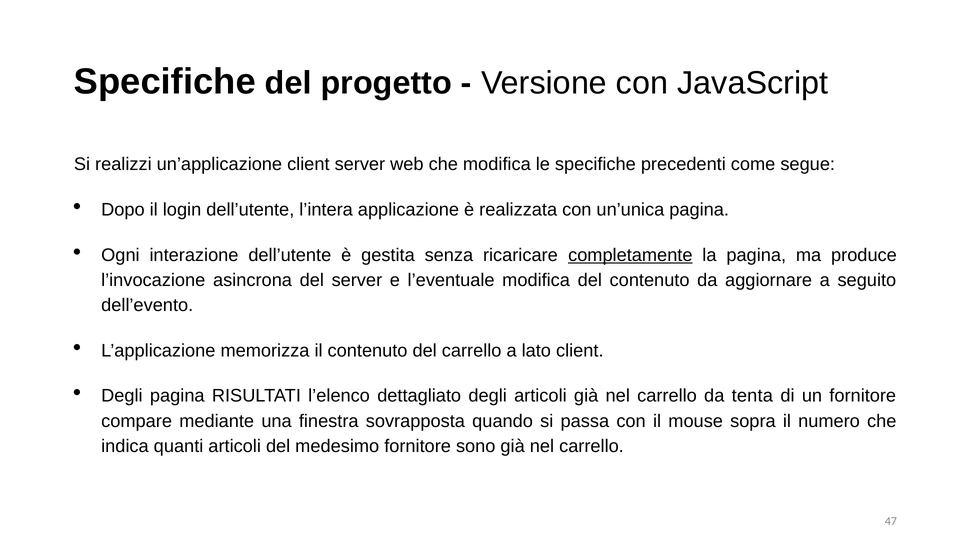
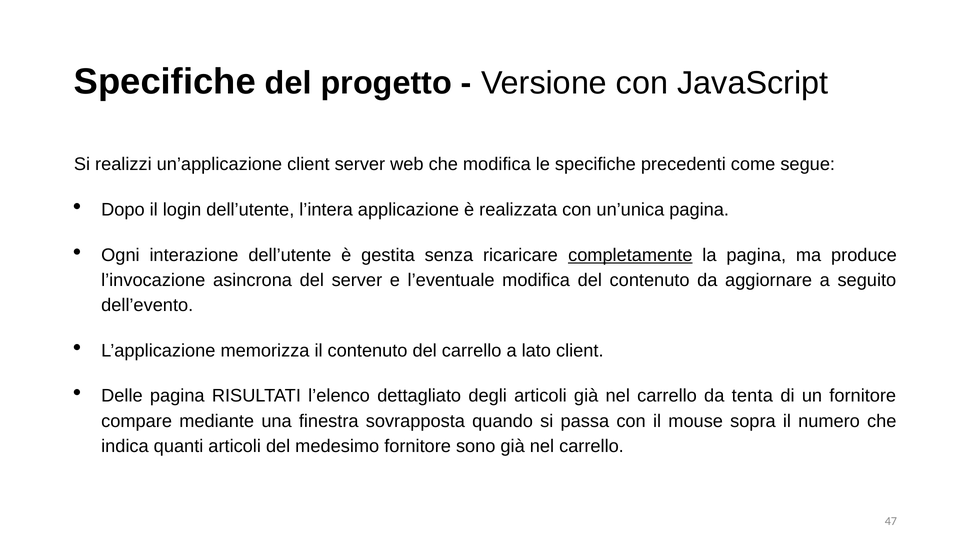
Degli at (122, 396): Degli -> Delle
